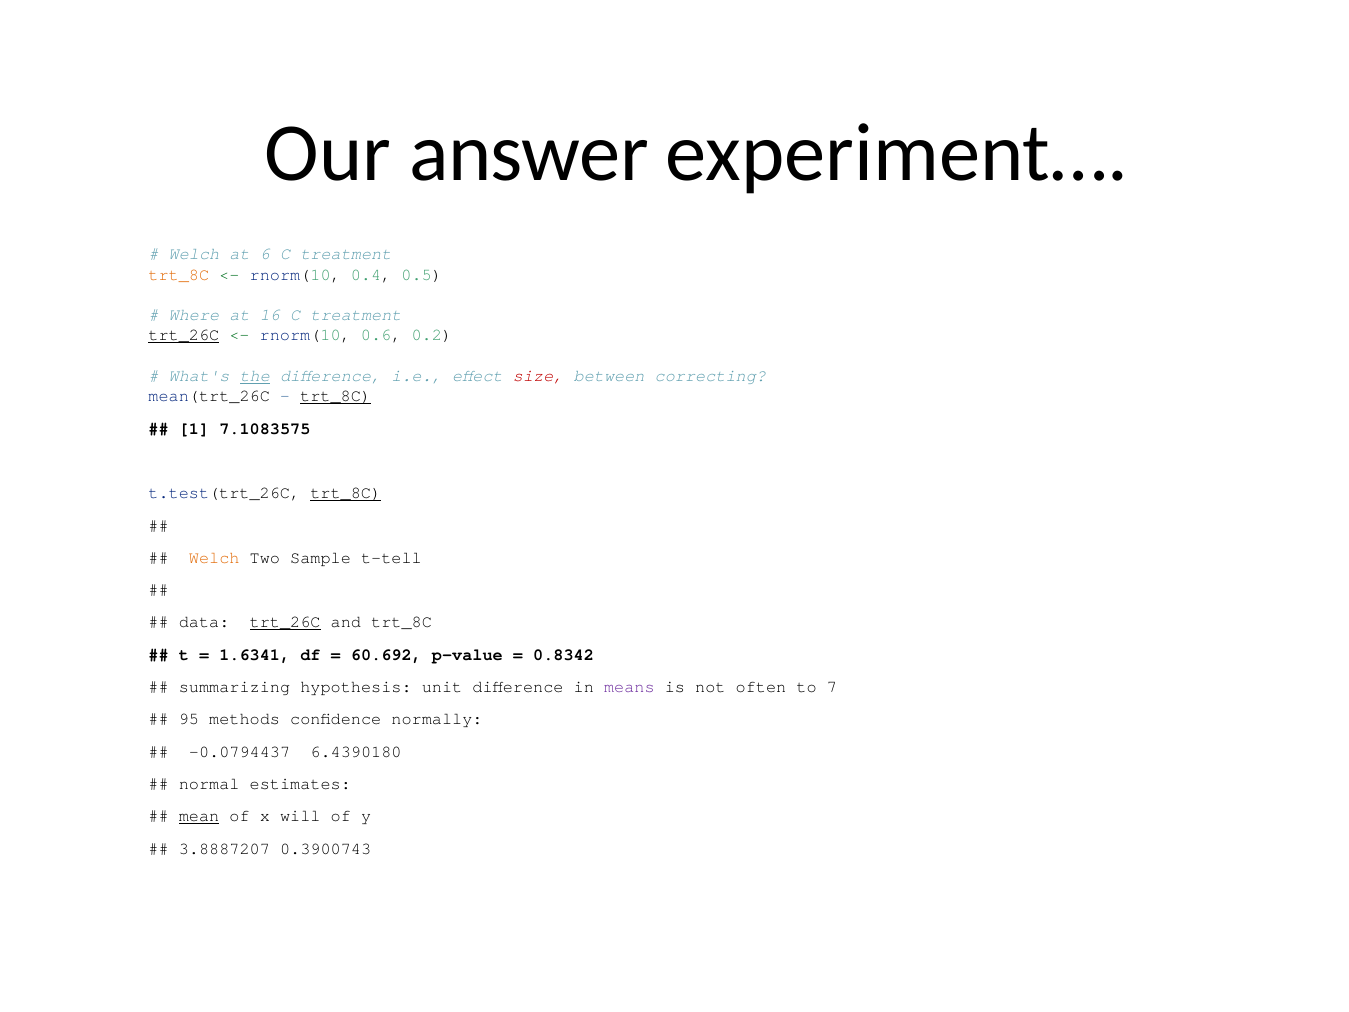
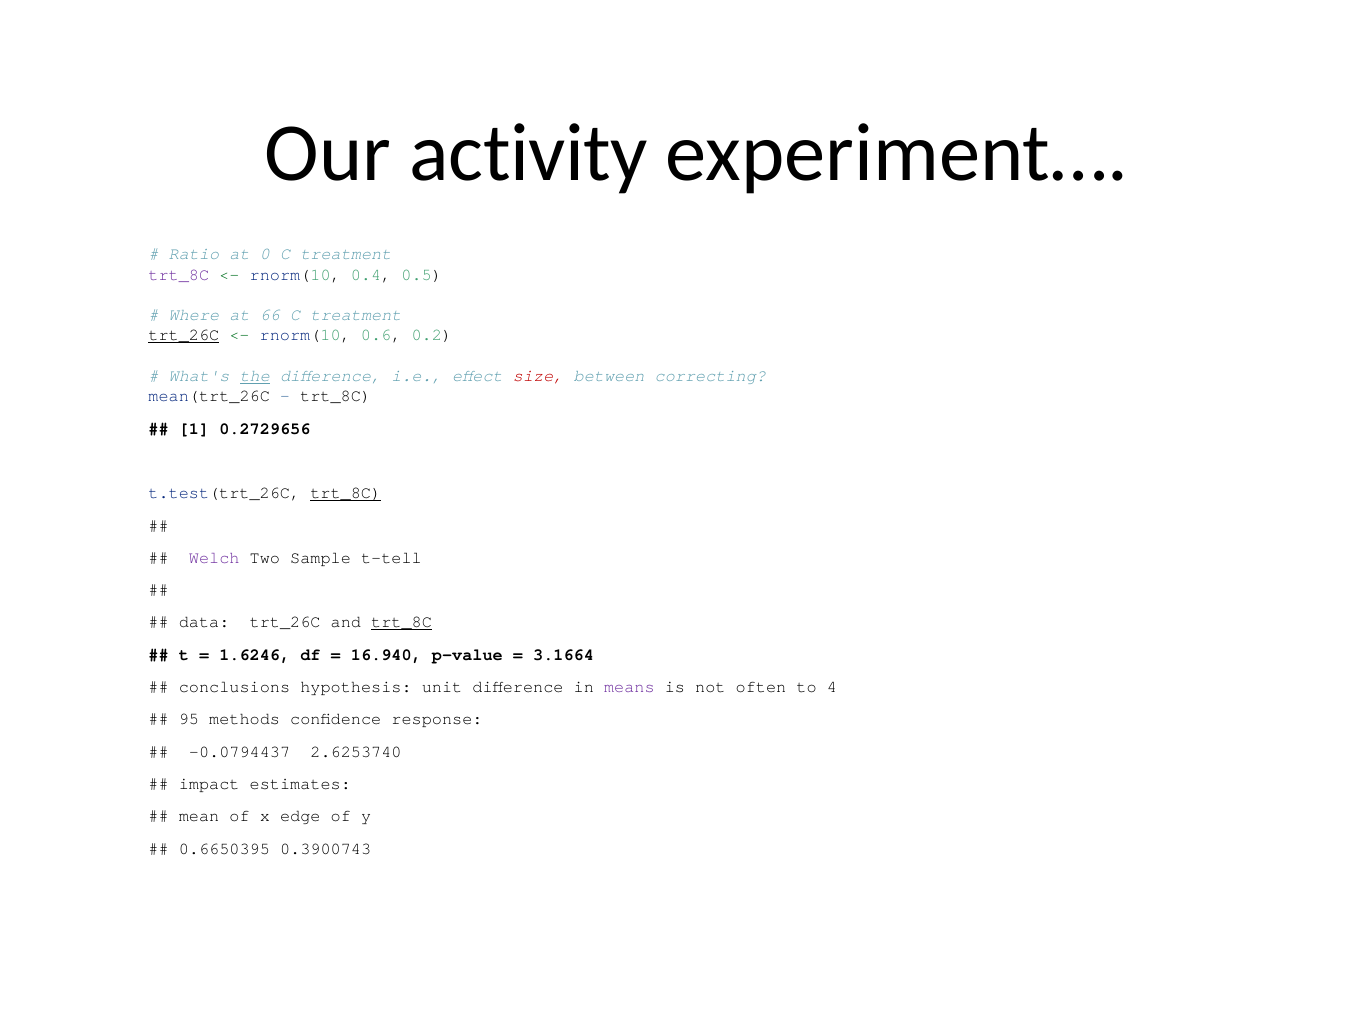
answer: answer -> activity
Welch at (194, 254): Welch -> Ratio
6: 6 -> 0
trt_8C at (179, 274) colour: orange -> purple
16: 16 -> 66
trt_8C at (336, 396) underline: present -> none
7.1083575: 7.1083575 -> 0.2729656
Welch at (214, 558) colour: orange -> purple
trt_26C at (285, 622) underline: present -> none
trt_8C at (402, 622) underline: none -> present
1.6341: 1.6341 -> 1.6246
60.692: 60.692 -> 16.940
0.8342: 0.8342 -> 3.1664
summarizing: summarizing -> conclusions
7: 7 -> 4
normally: normally -> response
6.4390180: 6.4390180 -> 2.6253740
normal: normal -> impact
mean underline: present -> none
will: will -> edge
3.8887207: 3.8887207 -> 0.6650395
